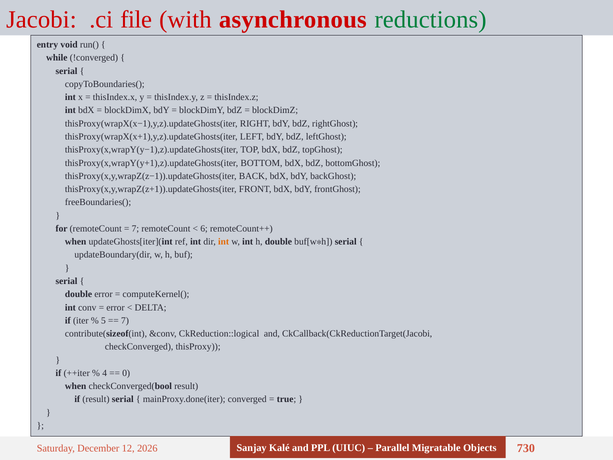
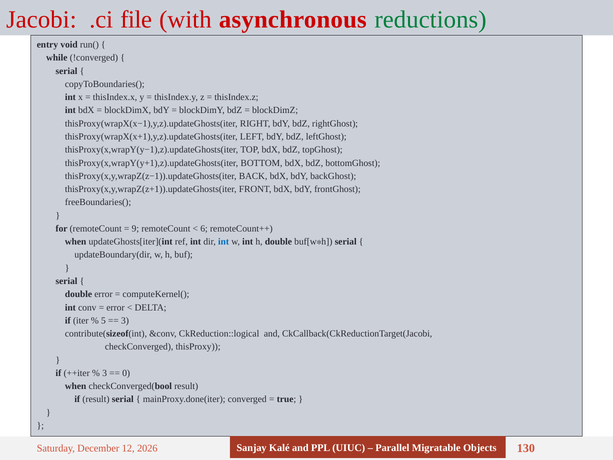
7 at (135, 228): 7 -> 9
int at (224, 242) colour: orange -> blue
7 at (125, 320): 7 -> 3
4 at (105, 373): 4 -> 3
730: 730 -> 130
